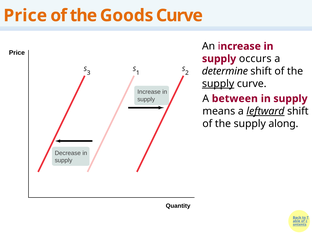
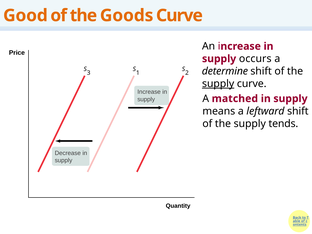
Price at (25, 15): Price -> Good
between: between -> matched
leftward underline: present -> none
along: along -> tends
